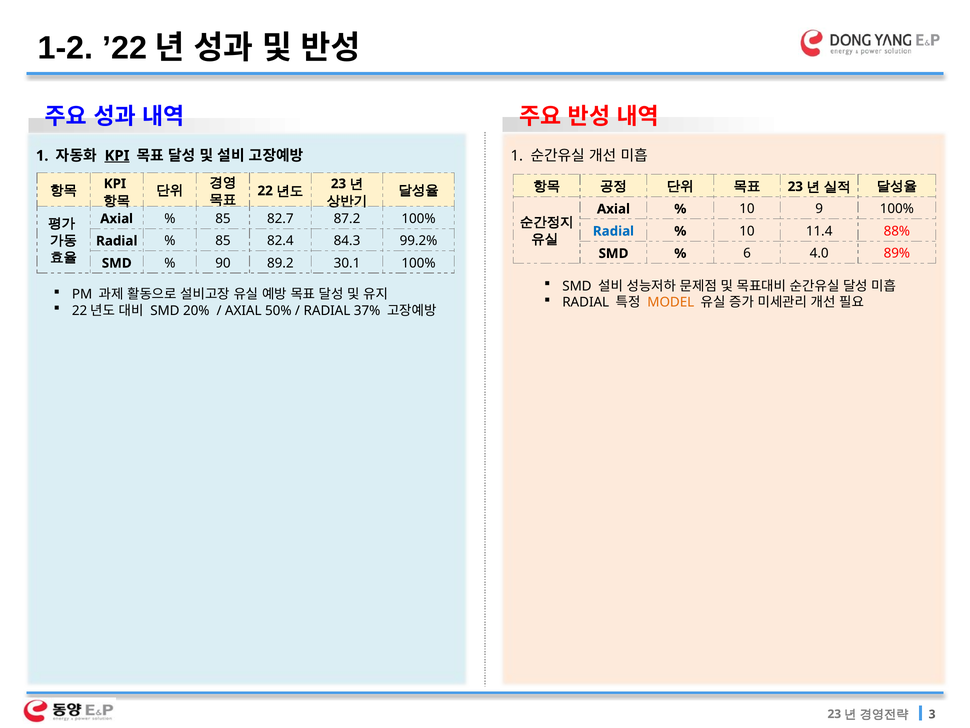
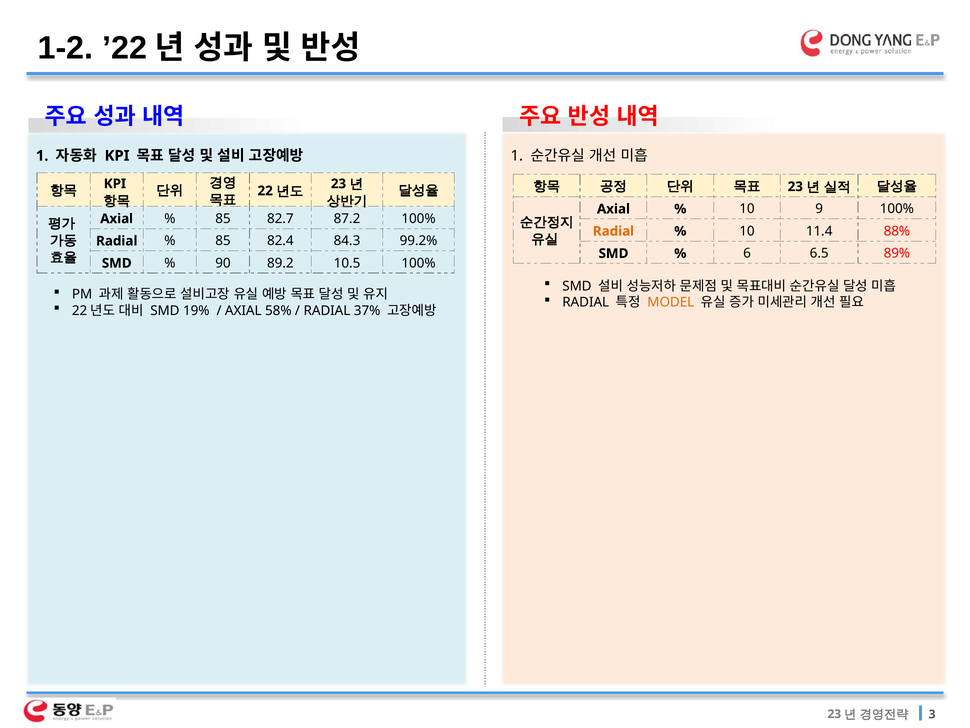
KPI at (117, 156) underline: present -> none
Radial at (614, 231) colour: blue -> orange
4.0: 4.0 -> 6.5
30.1: 30.1 -> 10.5
20%: 20% -> 19%
50%: 50% -> 58%
